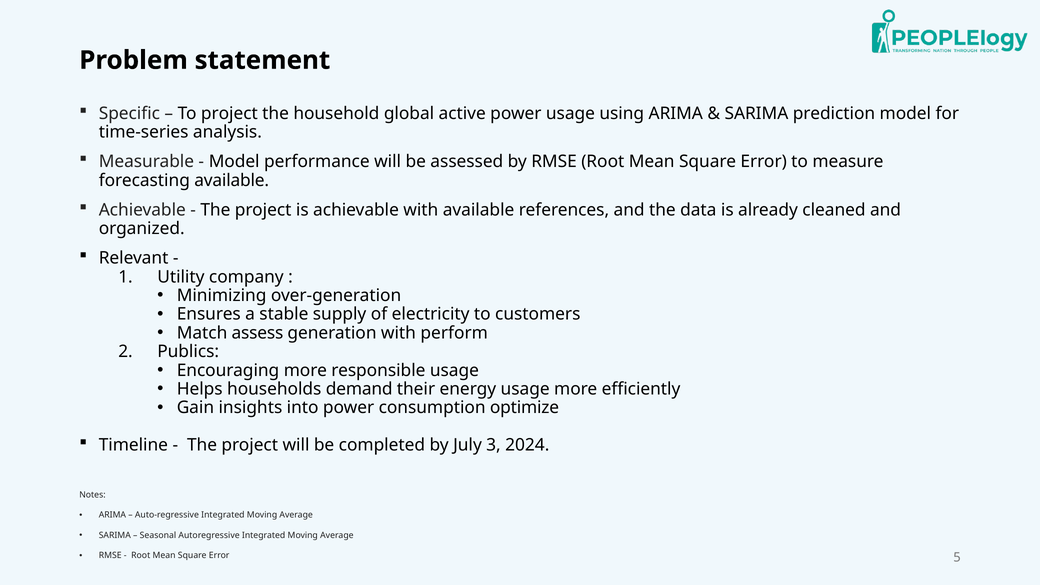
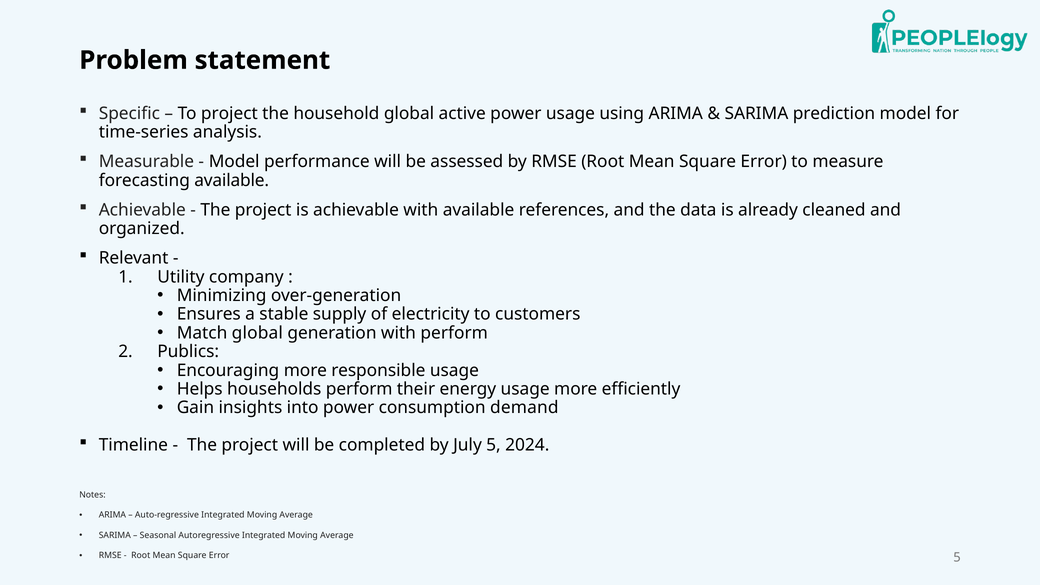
Match assess: assess -> global
households demand: demand -> perform
optimize: optimize -> demand
July 3: 3 -> 5
